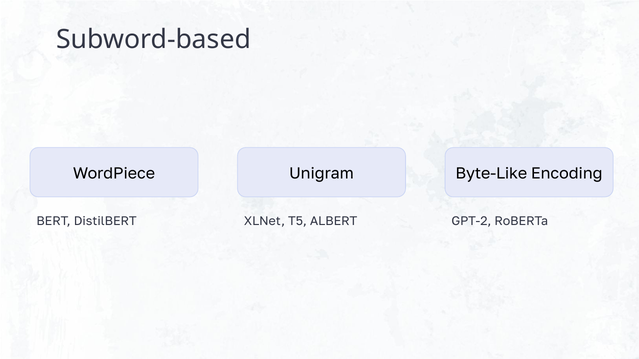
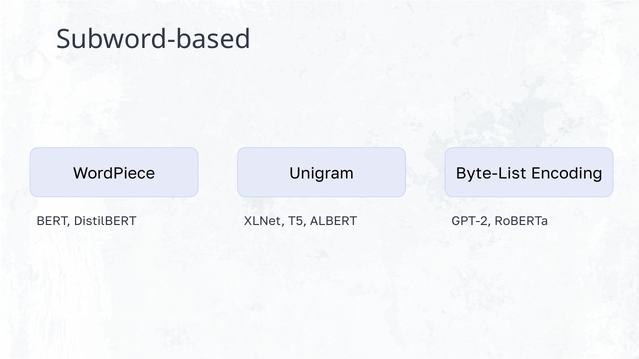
Byte-Like: Byte-Like -> Byte-List
